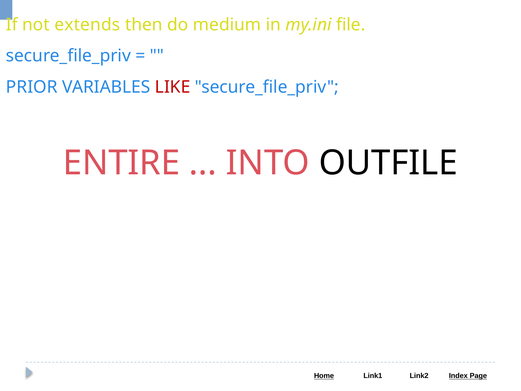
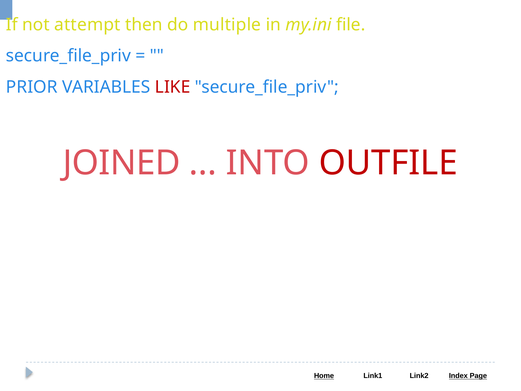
extends: extends -> attempt
medium: medium -> multiple
ENTIRE: ENTIRE -> JOINED
OUTFILE colour: black -> red
